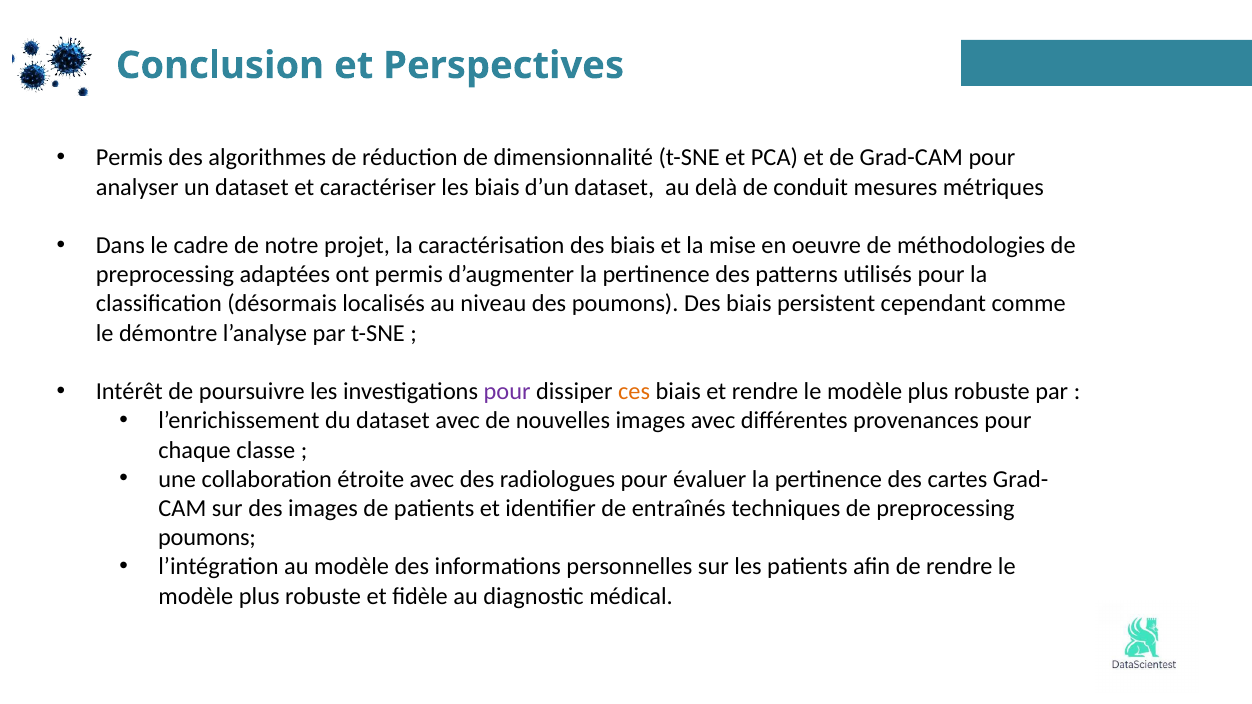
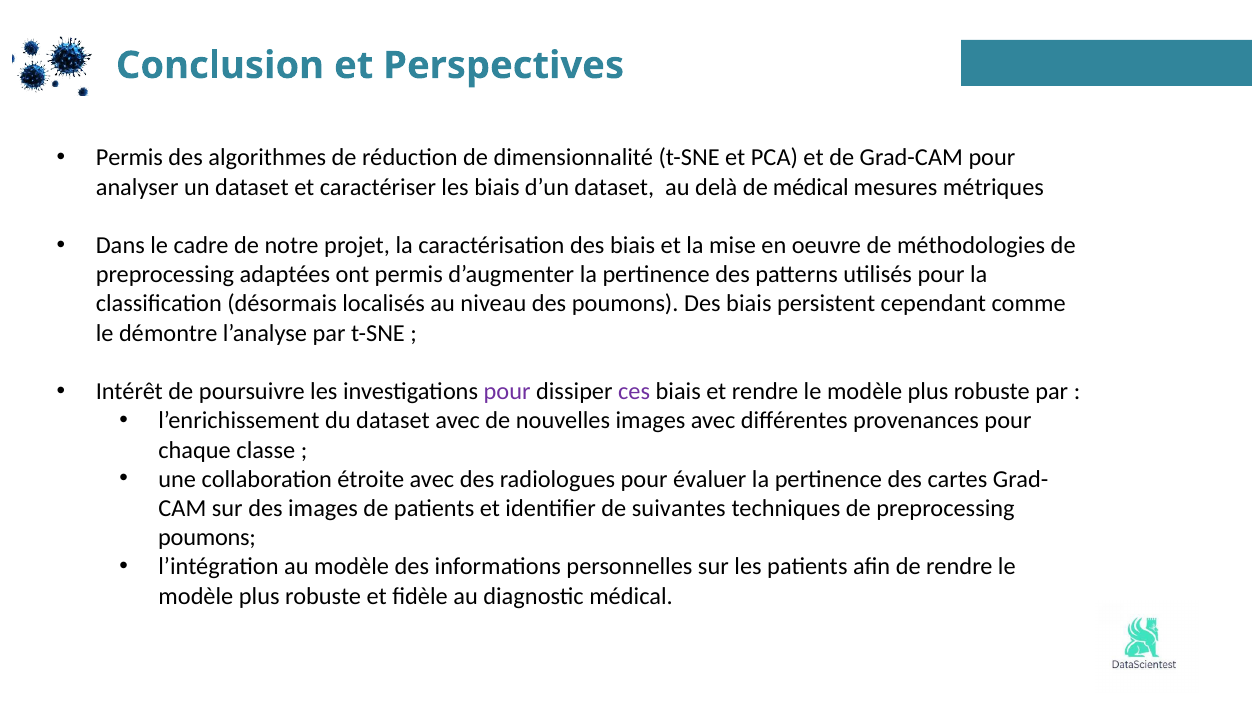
de conduit: conduit -> médical
ces colour: orange -> purple
entraînés: entraînés -> suivantes
